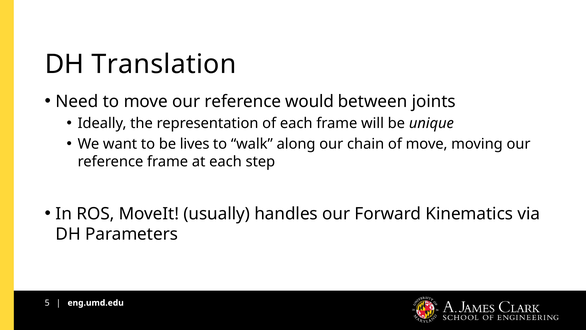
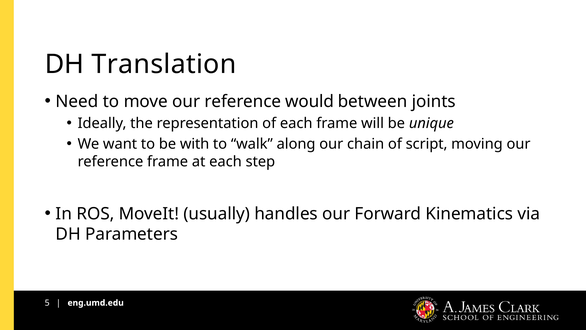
lives: lives -> with
of move: move -> script
